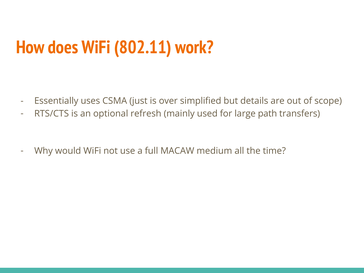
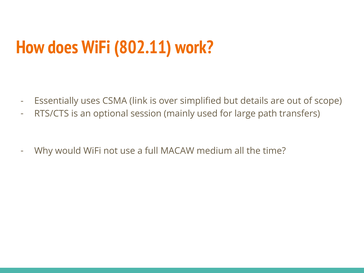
just: just -> link
refresh: refresh -> session
